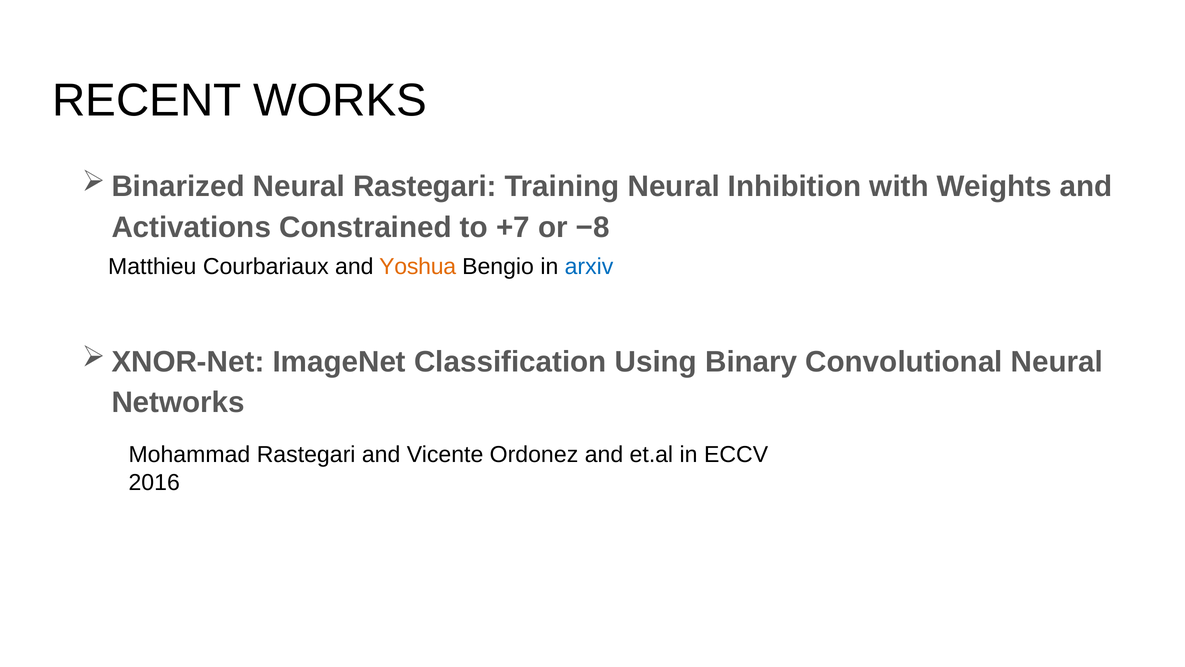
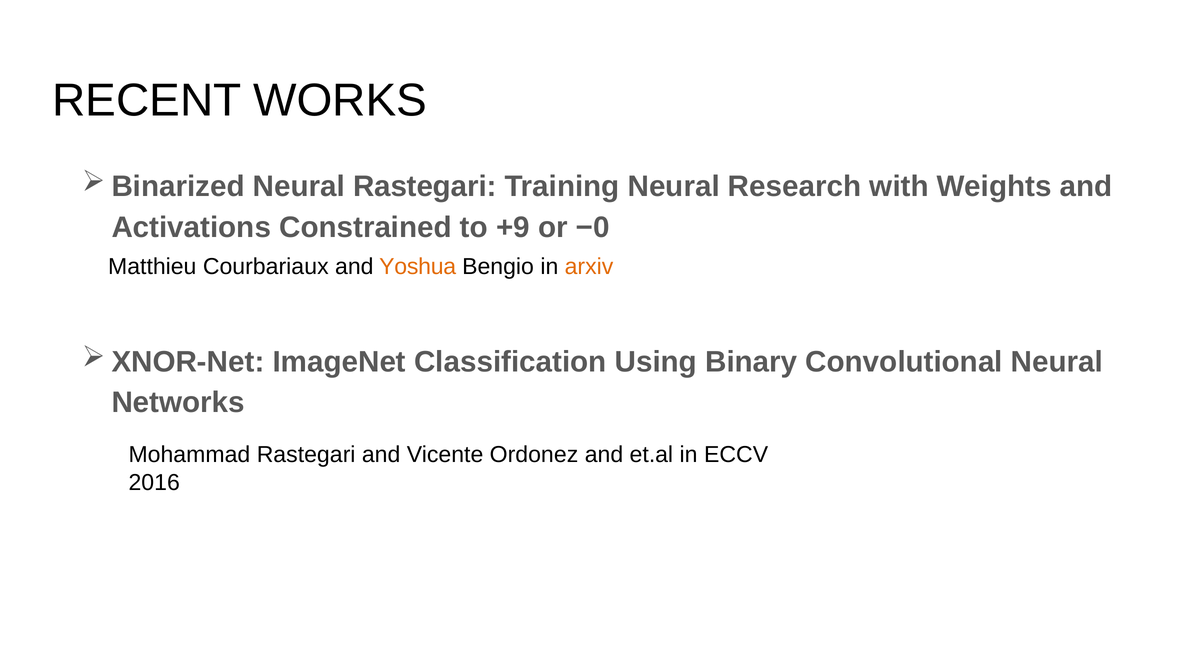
Inhibition: Inhibition -> Research
+7: +7 -> +9
−8: −8 -> −0
arxiv colour: blue -> orange
